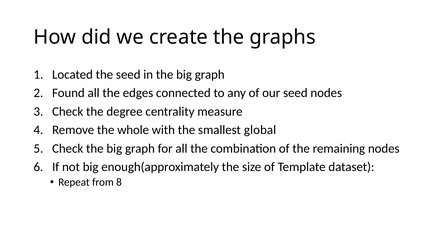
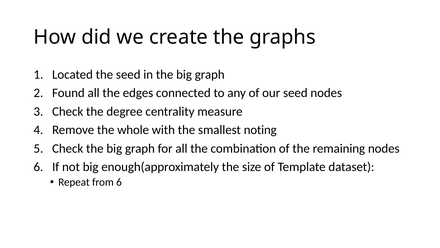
global: global -> noting
from 8: 8 -> 6
